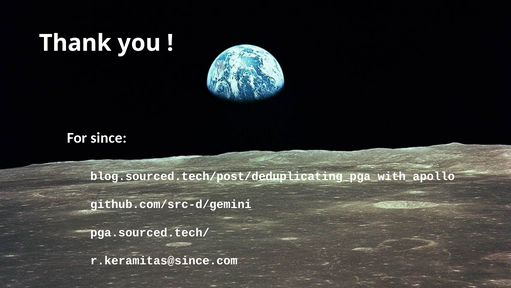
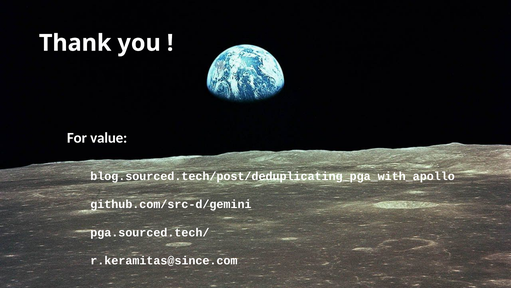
since: since -> value
